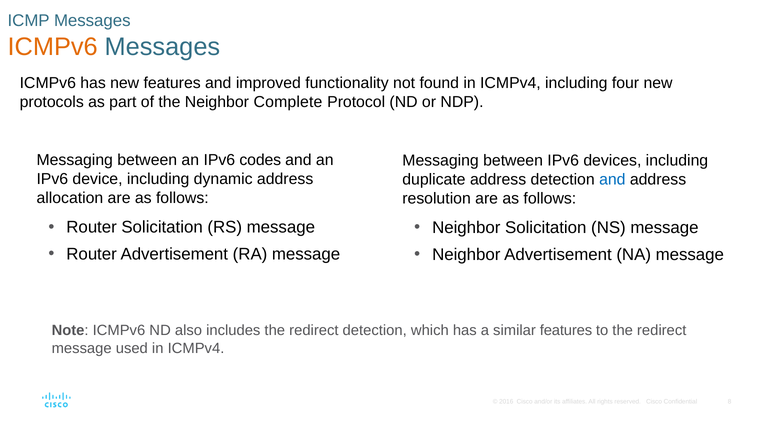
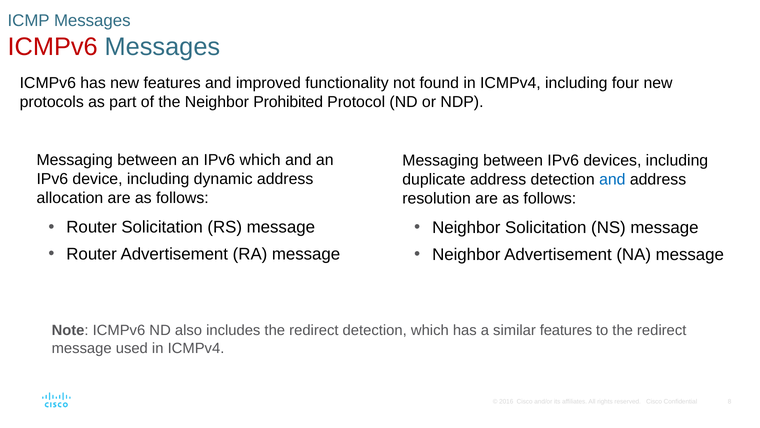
ICMPv6 at (53, 47) colour: orange -> red
Complete: Complete -> Prohibited
IPv6 codes: codes -> which
